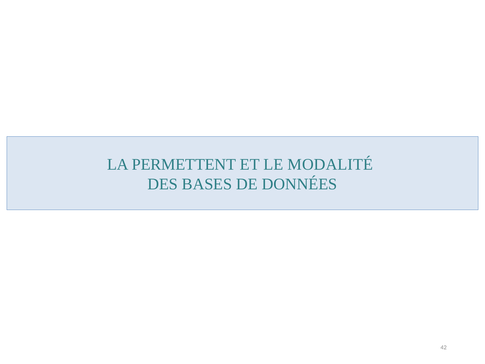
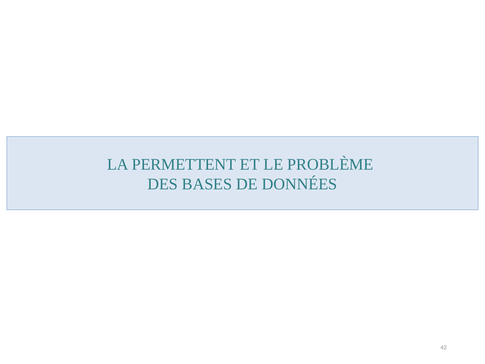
MODALITÉ: MODALITÉ -> PROBLÈME
